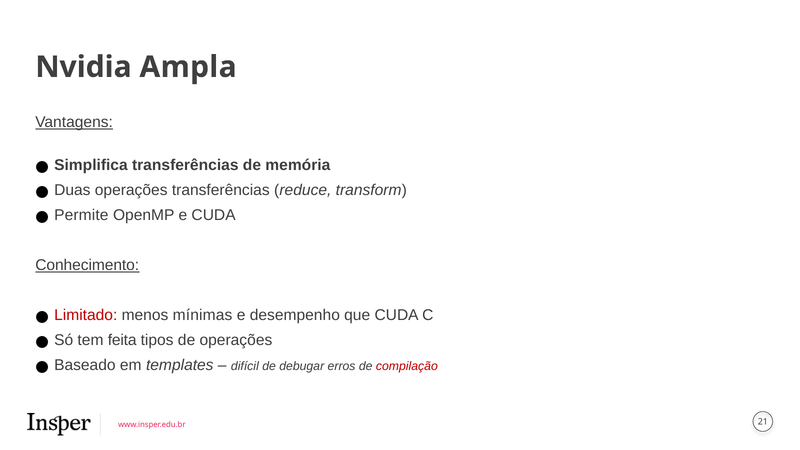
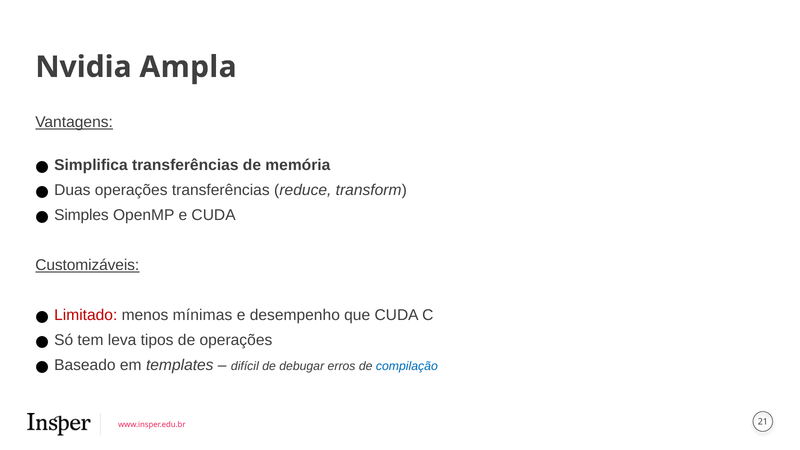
Permite: Permite -> Simples
Conhecimento: Conhecimento -> Customizáveis
feita: feita -> leva
compilação colour: red -> blue
